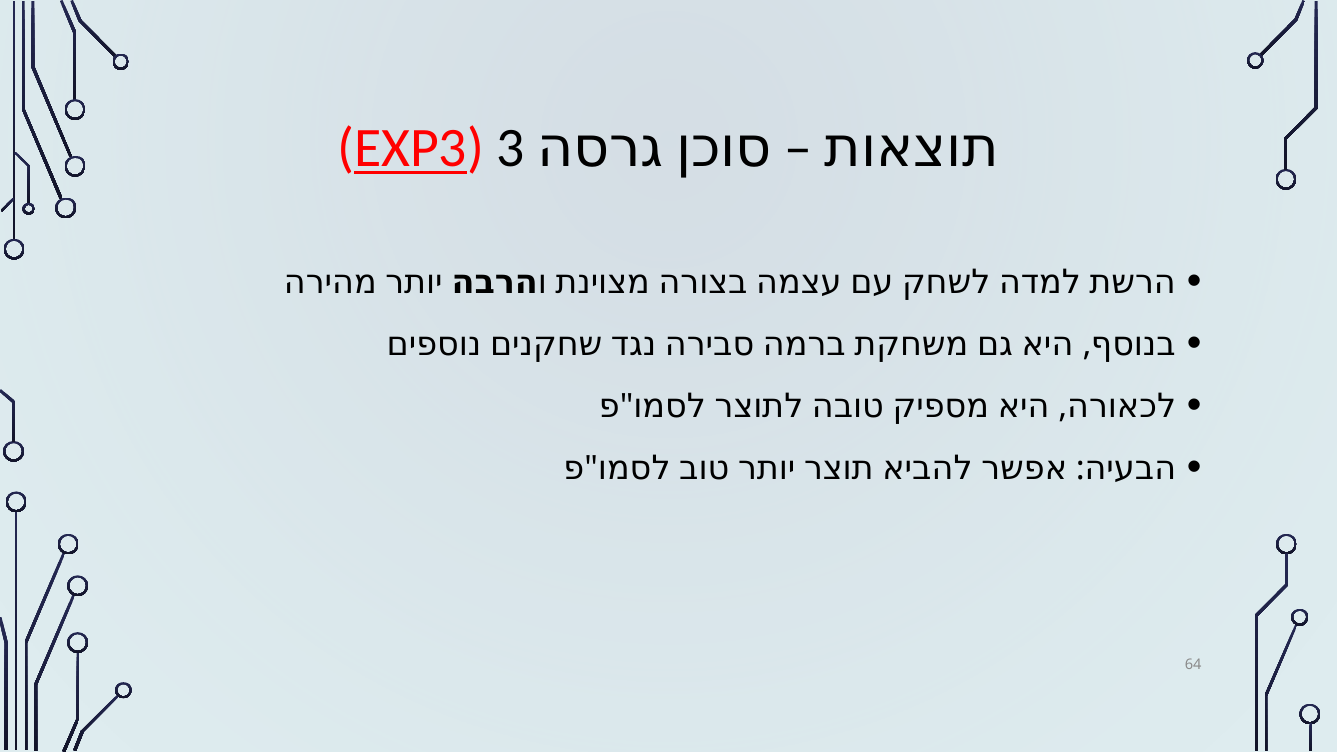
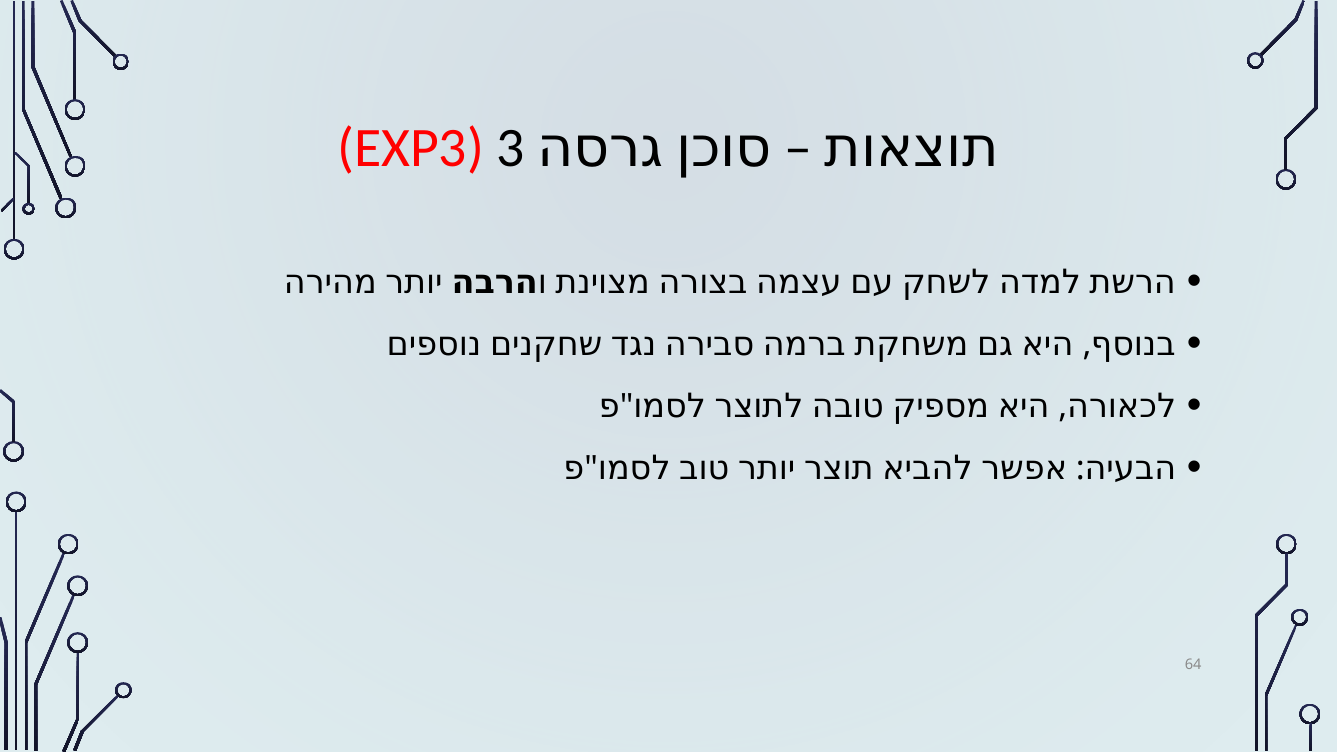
EXP3 underline: present -> none
